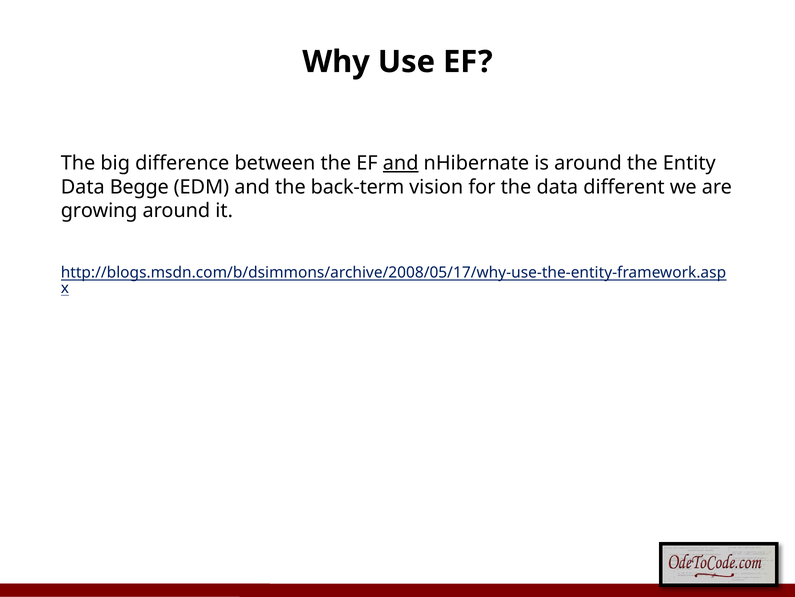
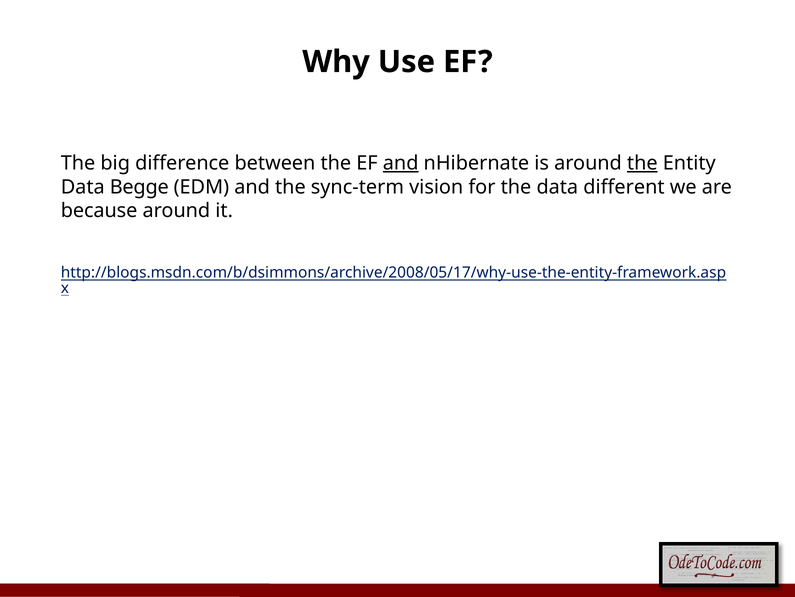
the at (642, 163) underline: none -> present
back-term: back-term -> sync-term
growing: growing -> because
